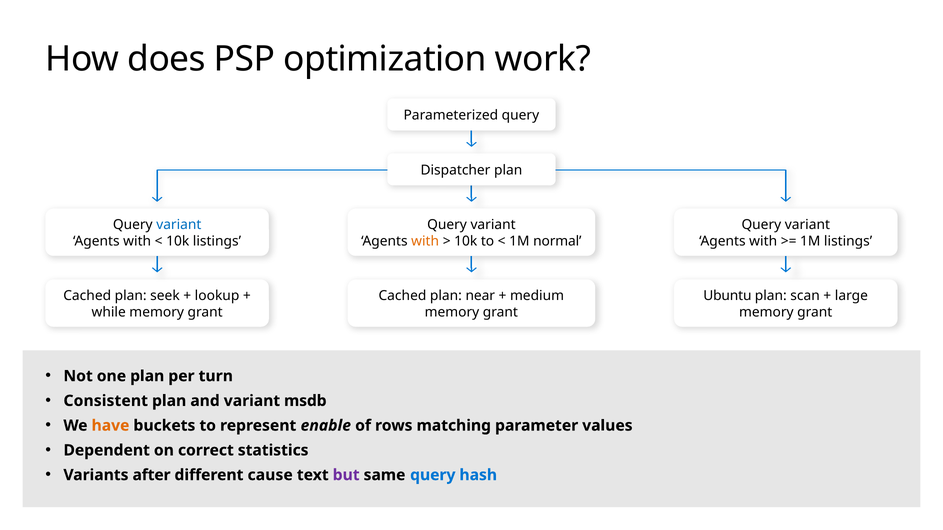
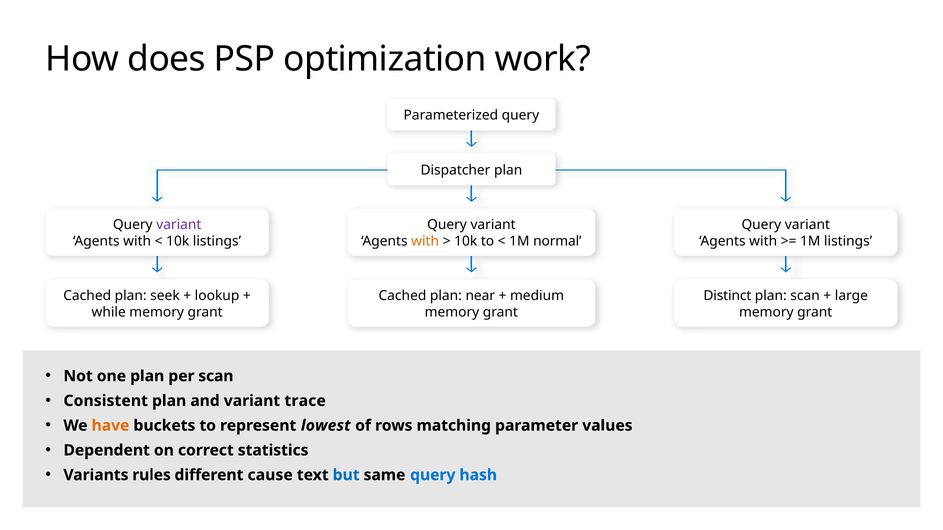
variant at (179, 225) colour: blue -> purple
Ubuntu: Ubuntu -> Distinct
per turn: turn -> scan
msdb: msdb -> trace
enable: enable -> lowest
after: after -> rules
but colour: purple -> blue
